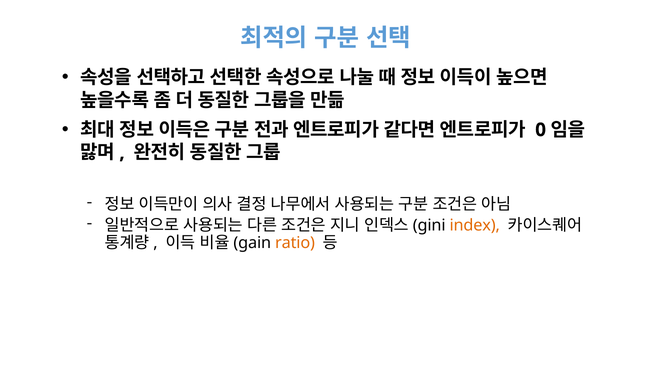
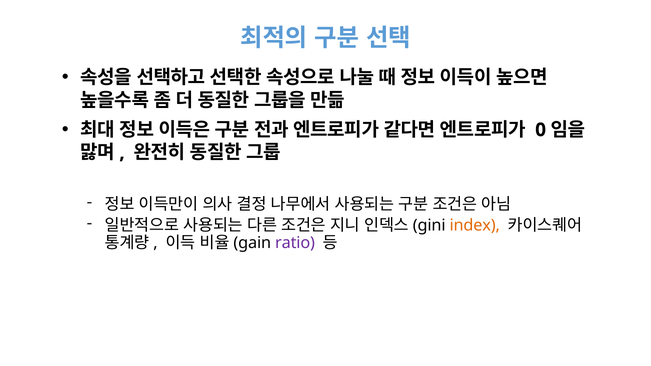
ratio colour: orange -> purple
